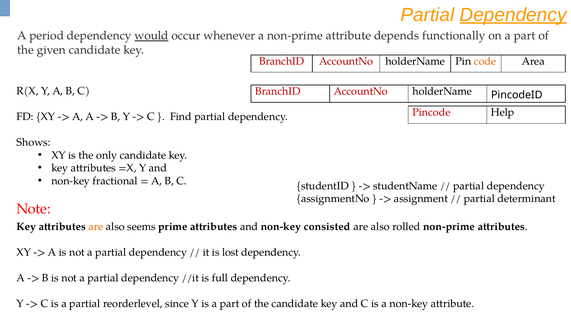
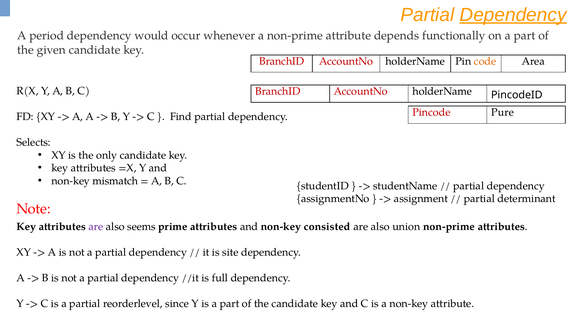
would underline: present -> none
Help: Help -> Pure
Shows: Shows -> Selects
fractional: fractional -> mismatch
are at (96, 227) colour: orange -> purple
rolled: rolled -> union
lost: lost -> site
